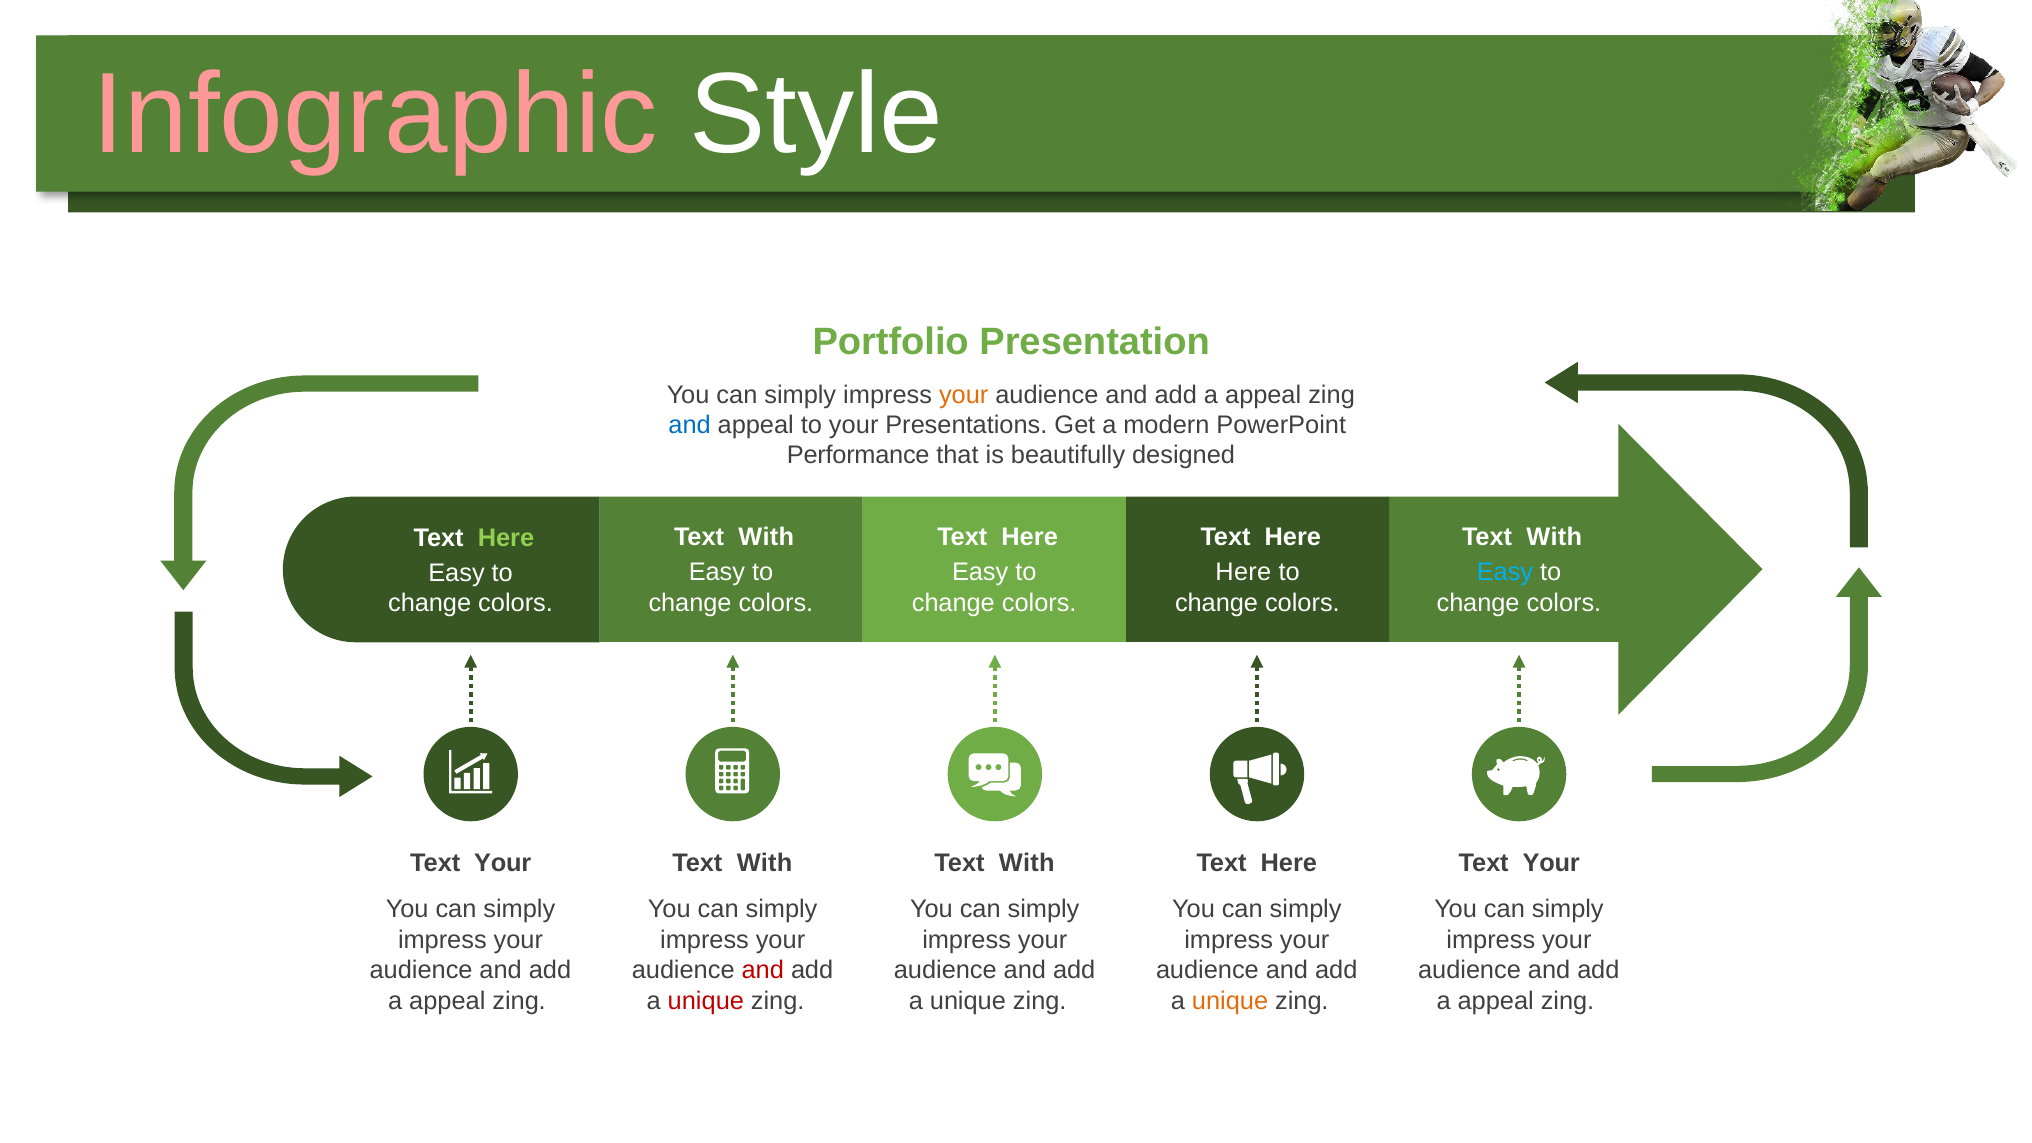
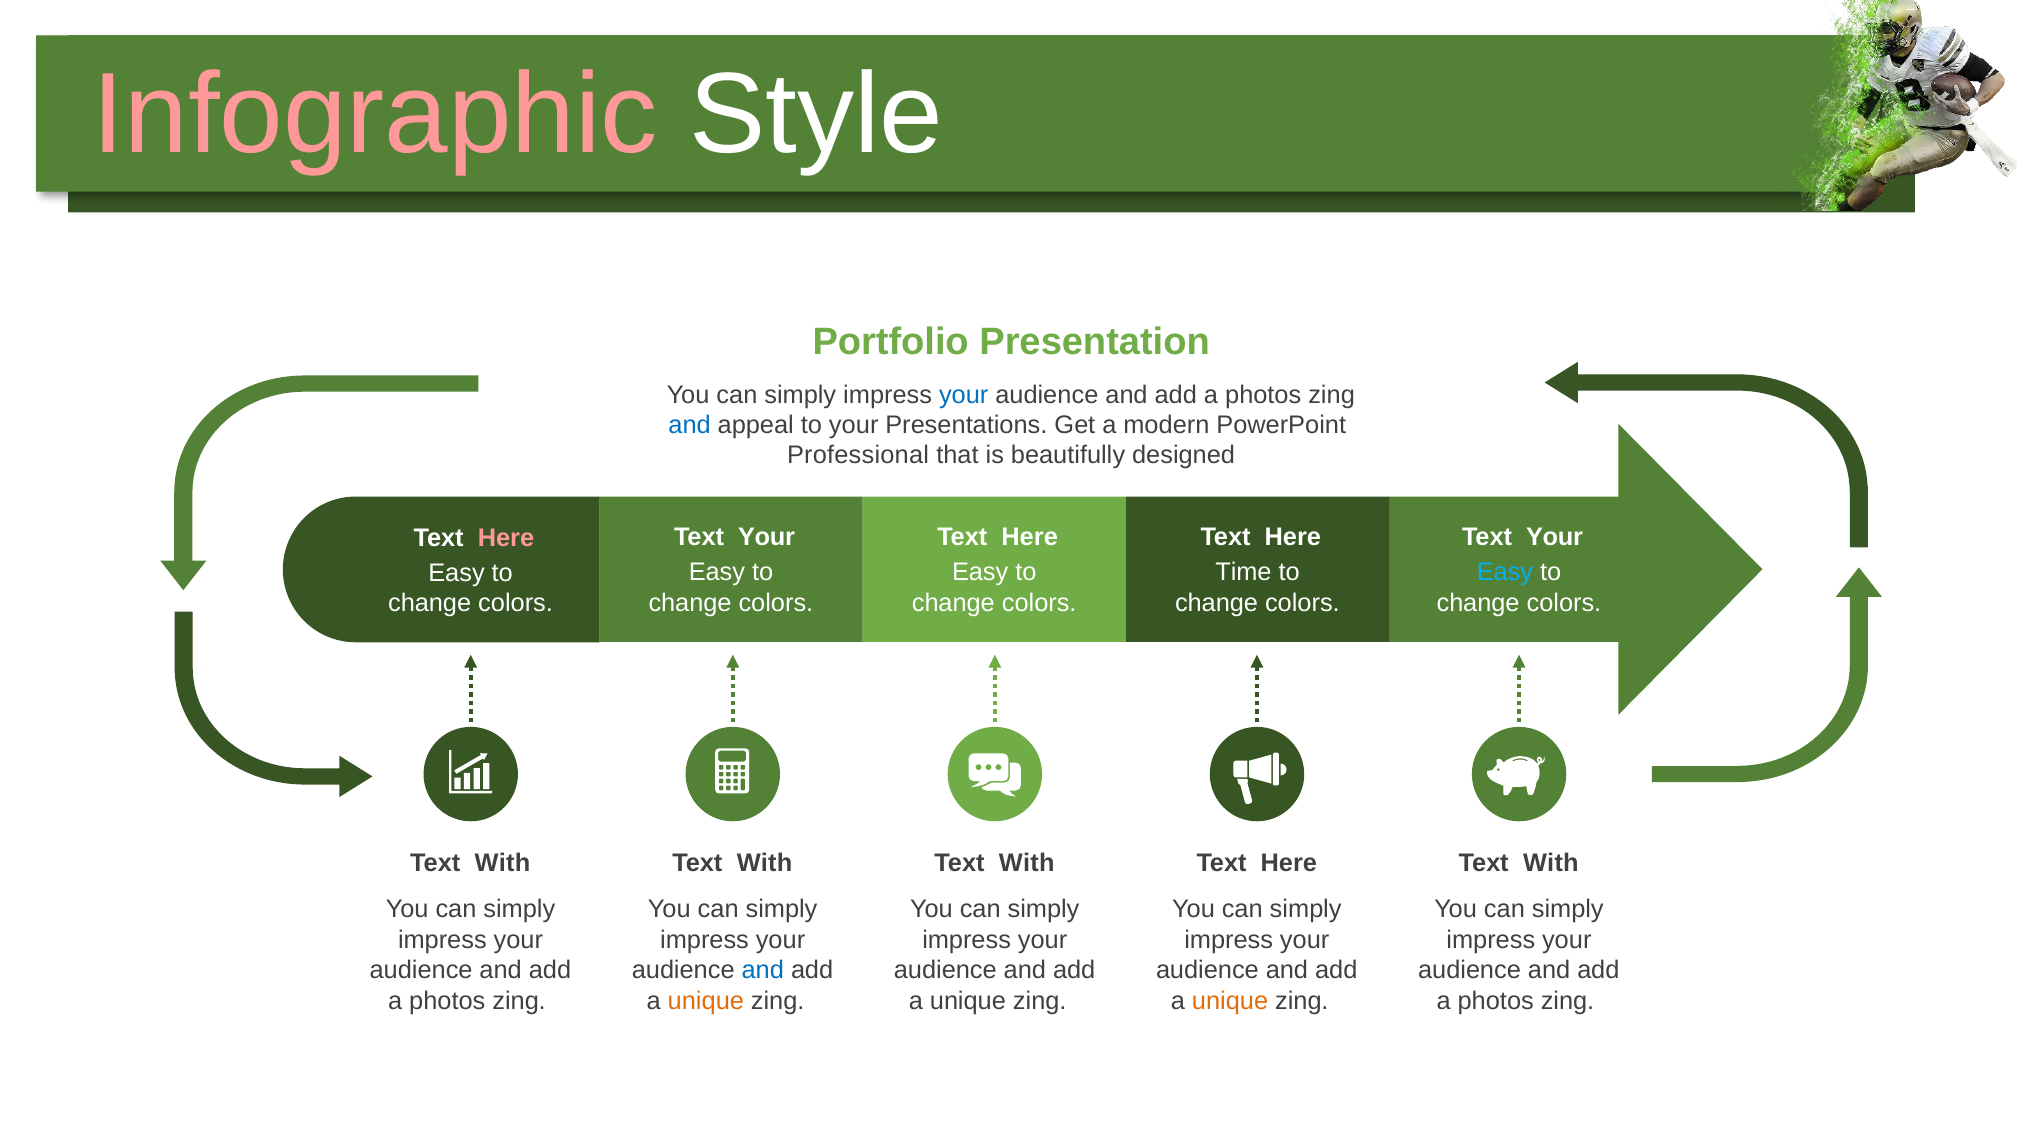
your at (964, 395) colour: orange -> blue
appeal at (1263, 395): appeal -> photos
Performance: Performance -> Professional
With at (766, 537): With -> Your
With at (1554, 537): With -> Your
Here at (506, 538) colour: light green -> pink
Here at (1243, 572): Here -> Time
Your at (503, 863): Your -> With
Your at (1551, 863): Your -> With
and at (763, 970) colour: red -> blue
appeal at (447, 1001): appeal -> photos
unique at (706, 1001) colour: red -> orange
appeal at (1496, 1001): appeal -> photos
